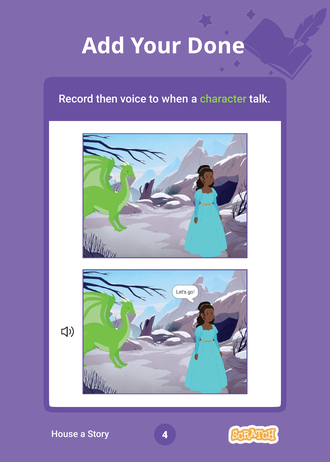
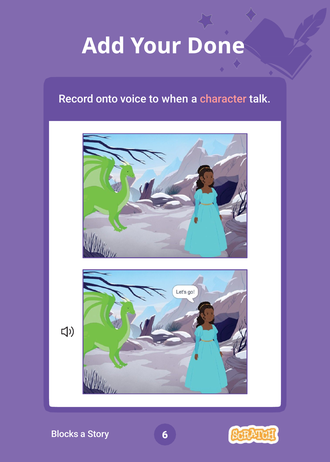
then: then -> onto
character colour: light green -> pink
House: House -> Blocks
4: 4 -> 6
